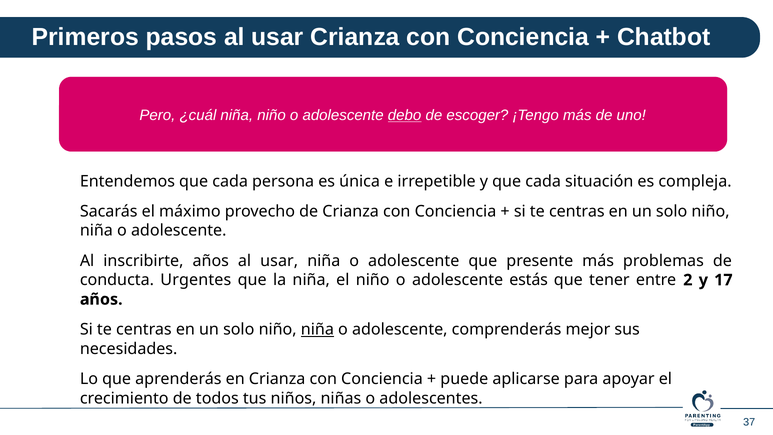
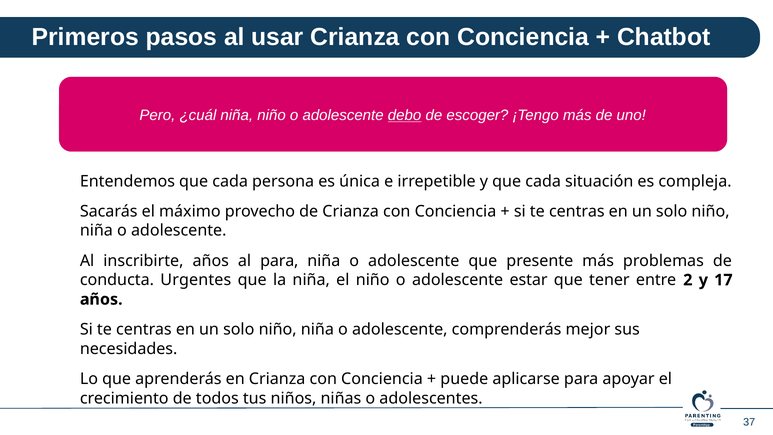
usar at (279, 261): usar -> para
estás: estás -> estar
niña at (317, 329) underline: present -> none
